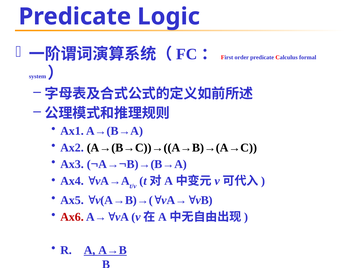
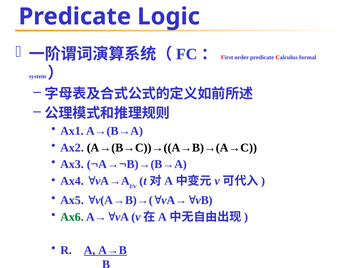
Ax6 colour: red -> green
